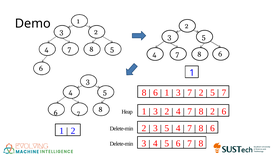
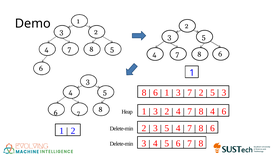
7 at (224, 93): 7 -> 3
2 at (213, 112): 2 -> 4
